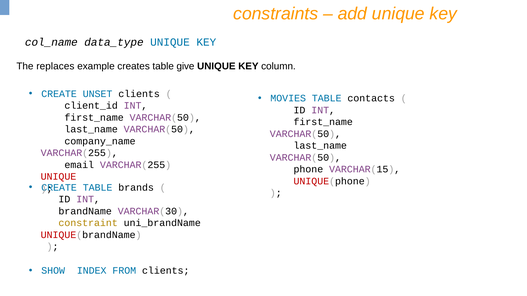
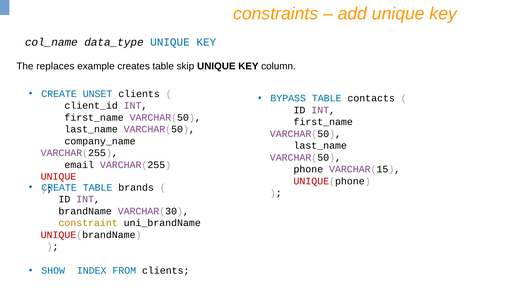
give: give -> skip
MOVIES: MOVIES -> BYPASS
